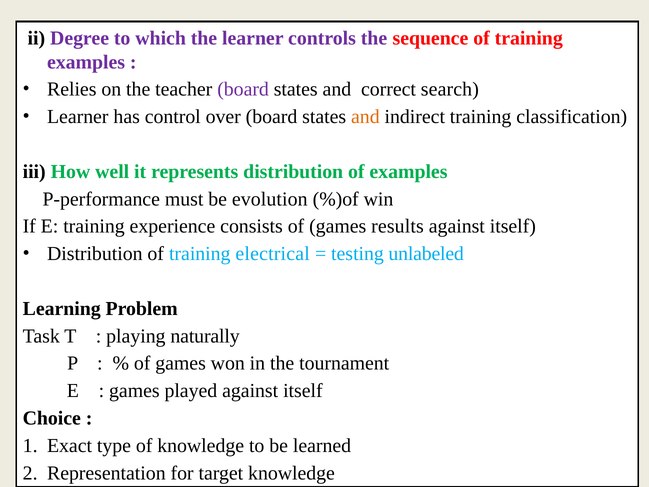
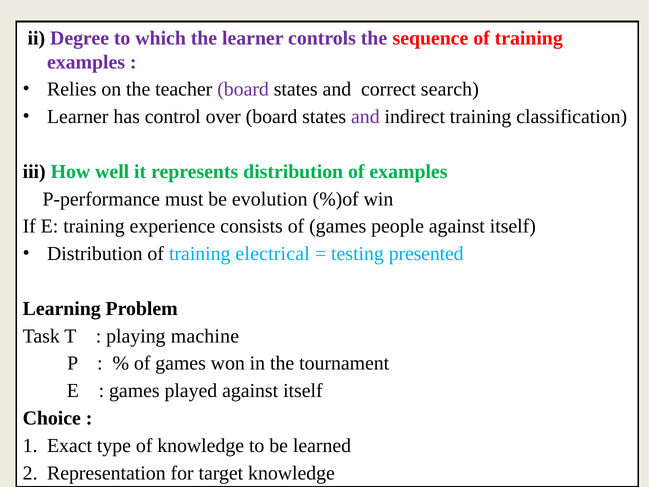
and at (365, 117) colour: orange -> purple
results: results -> people
unlabeled: unlabeled -> presented
naturally: naturally -> machine
